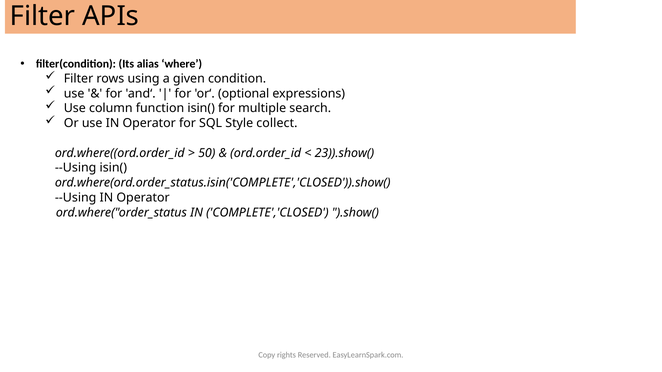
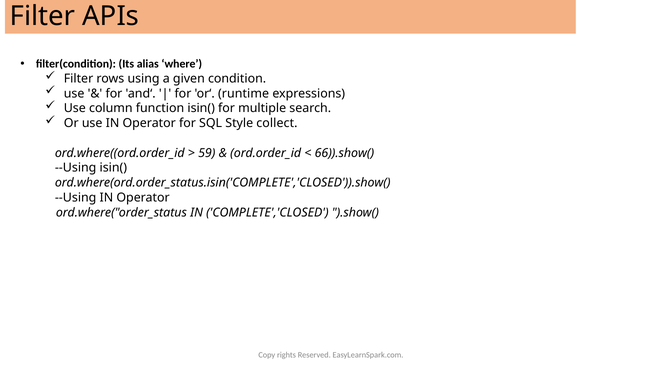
optional: optional -> runtime
50: 50 -> 59
23)).show(: 23)).show( -> 66)).show(
